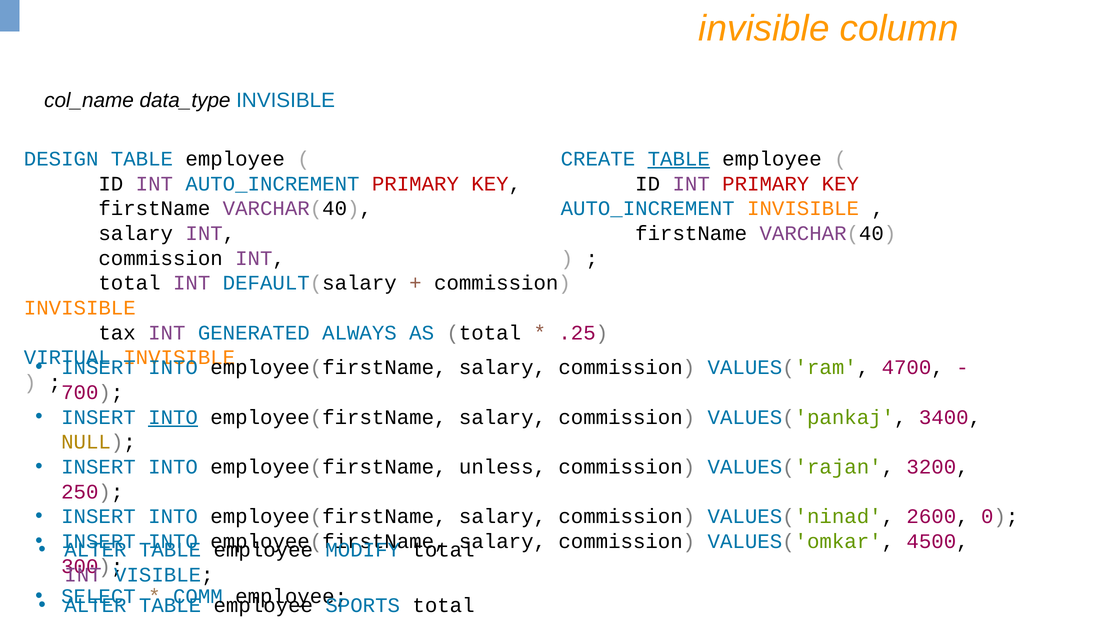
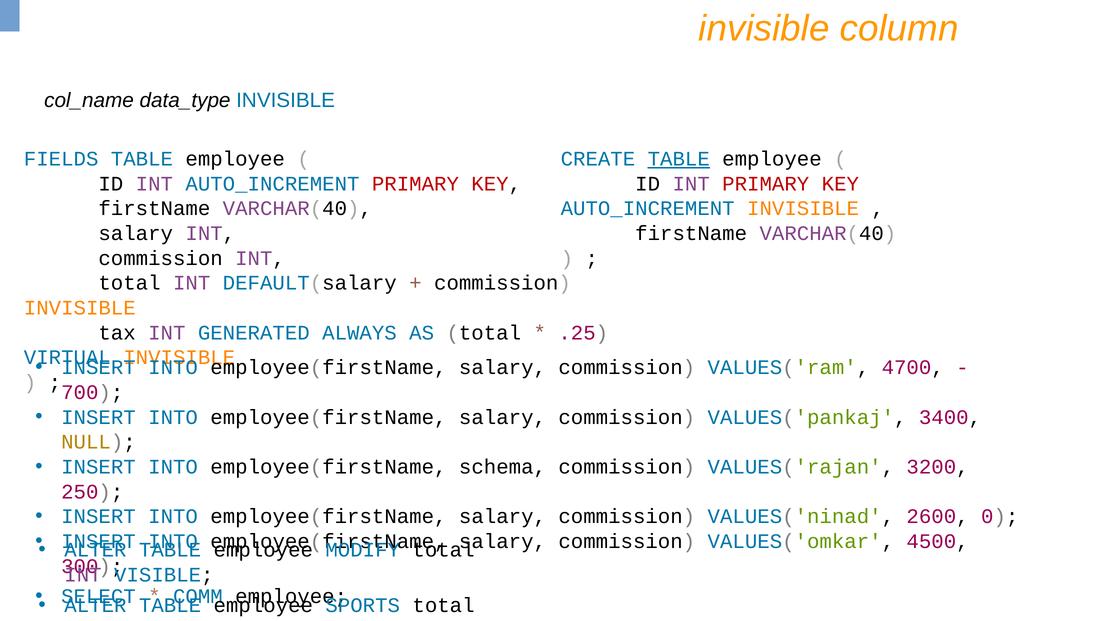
DESIGN: DESIGN -> FIELDS
INTO at (173, 418) underline: present -> none
unless: unless -> schema
